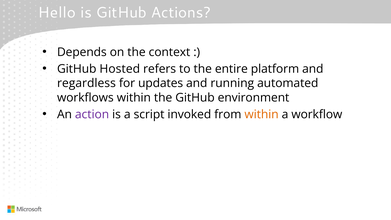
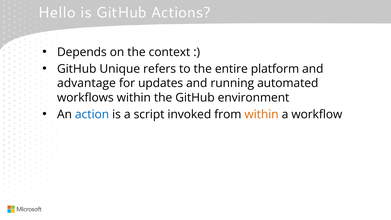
Hosted: Hosted -> Unique
regardless: regardless -> advantage
action colour: purple -> blue
